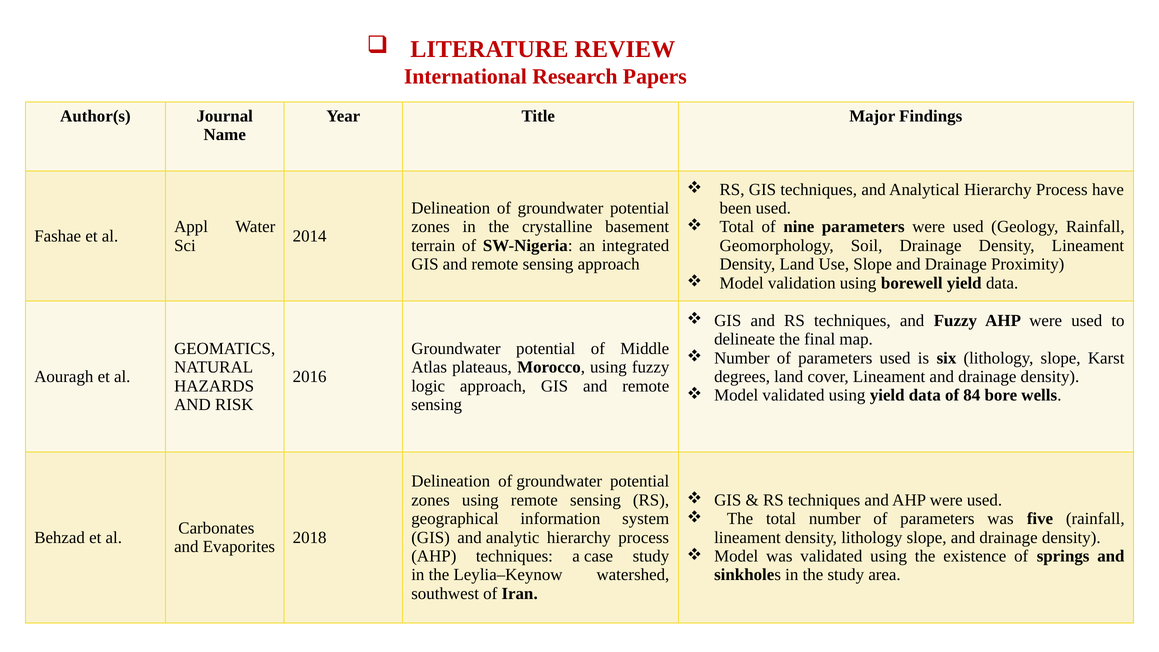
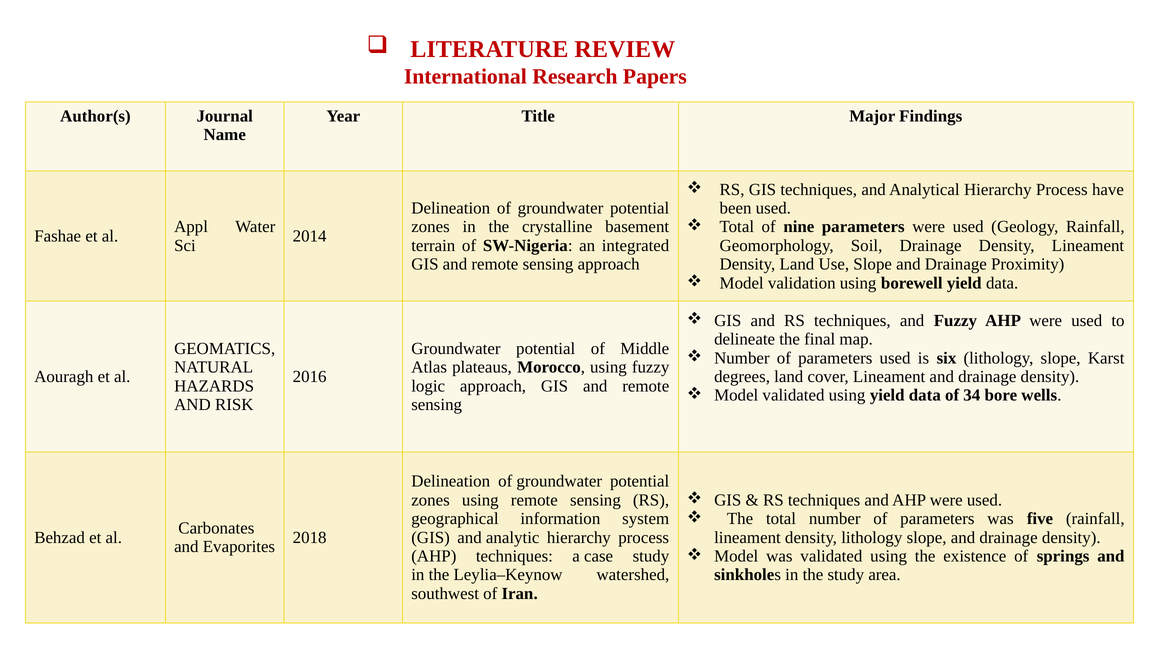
84: 84 -> 34
